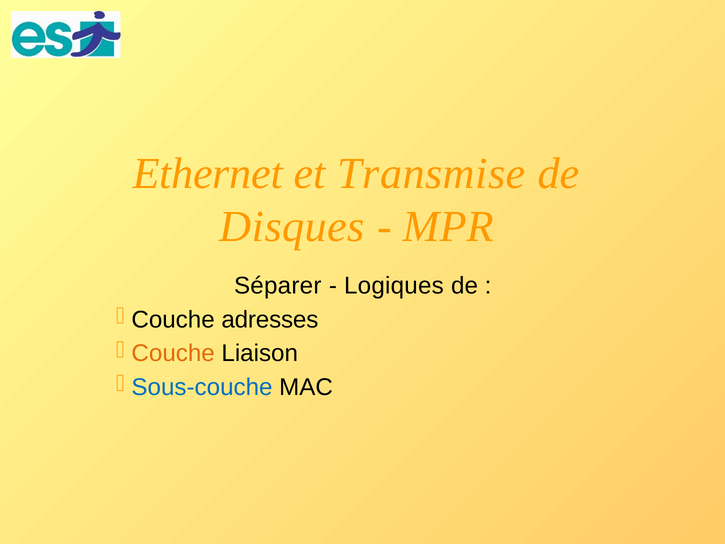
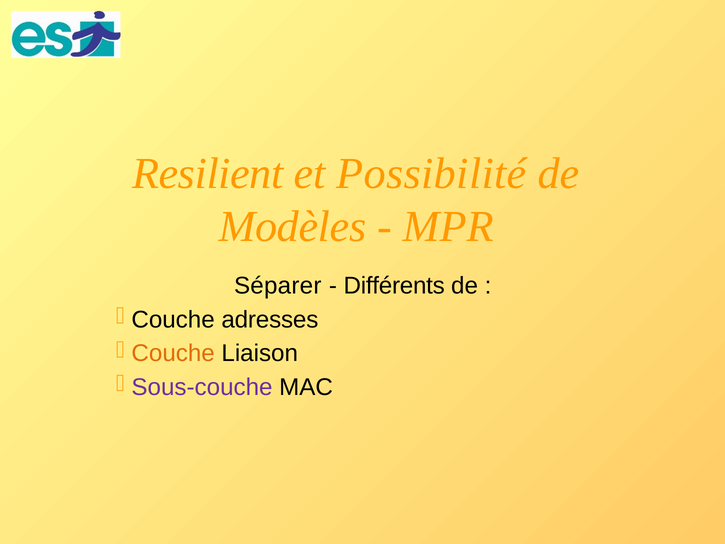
Ethernet: Ethernet -> Resilient
Transmise: Transmise -> Possibilité
Disques: Disques -> Modèles
Logiques: Logiques -> Différents
Sous-couche colour: blue -> purple
